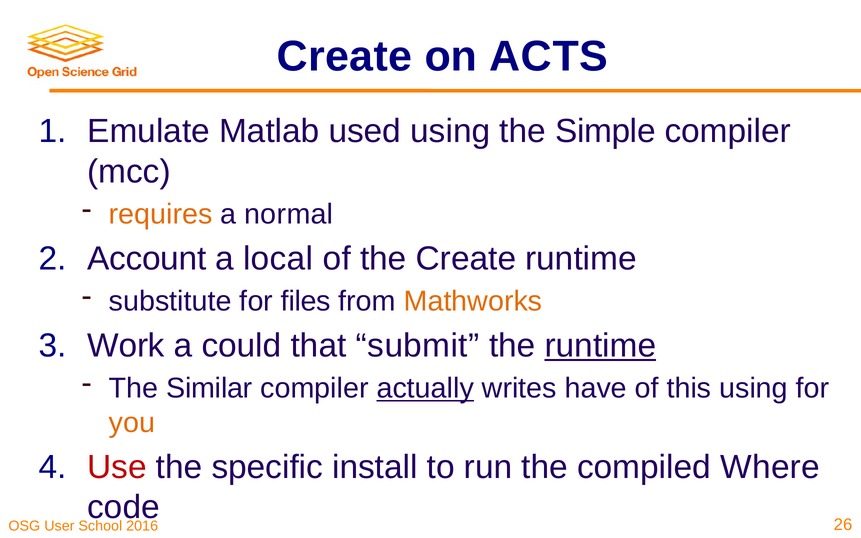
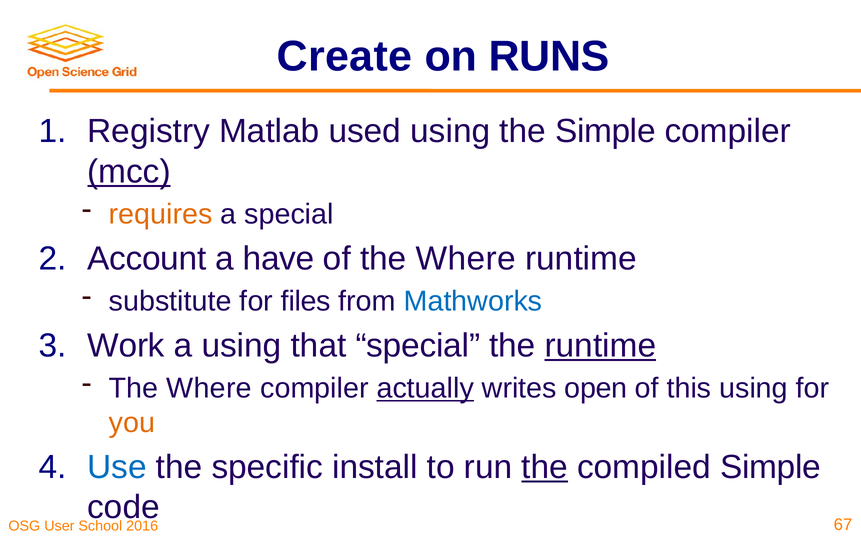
ACTS: ACTS -> RUNS
Emulate: Emulate -> Registry
mcc underline: none -> present
a normal: normal -> special
local: local -> have
of the Create: Create -> Where
Mathworks colour: orange -> blue
a could: could -> using
that submit: submit -> special
Similar at (209, 388): Similar -> Where
have: have -> open
Use colour: red -> blue
the at (545, 467) underline: none -> present
compiled Where: Where -> Simple
26: 26 -> 67
